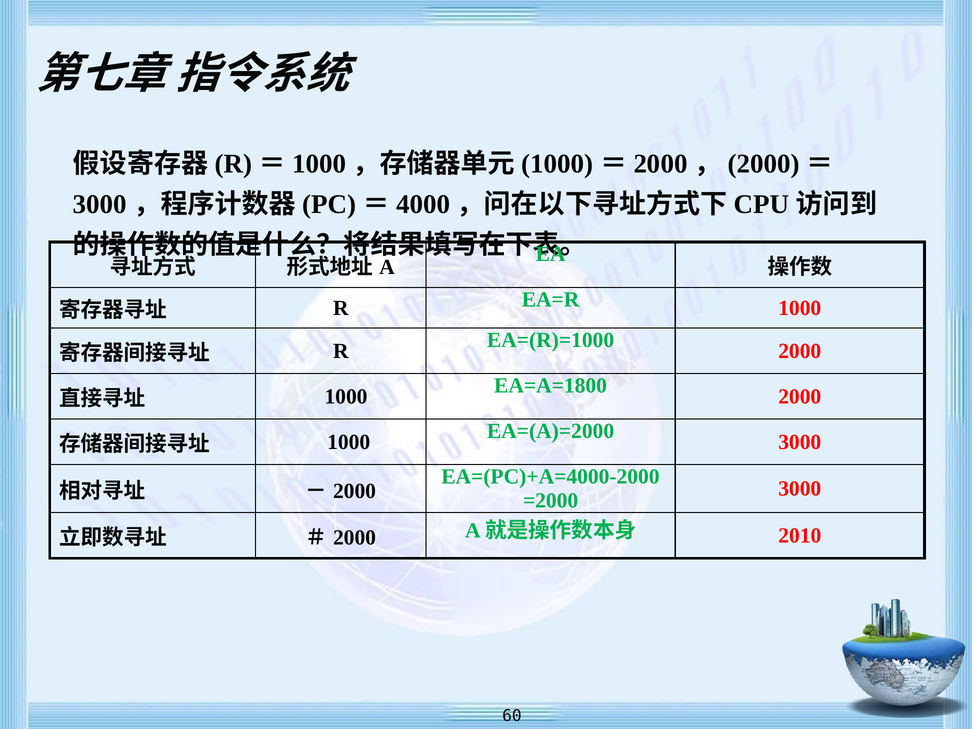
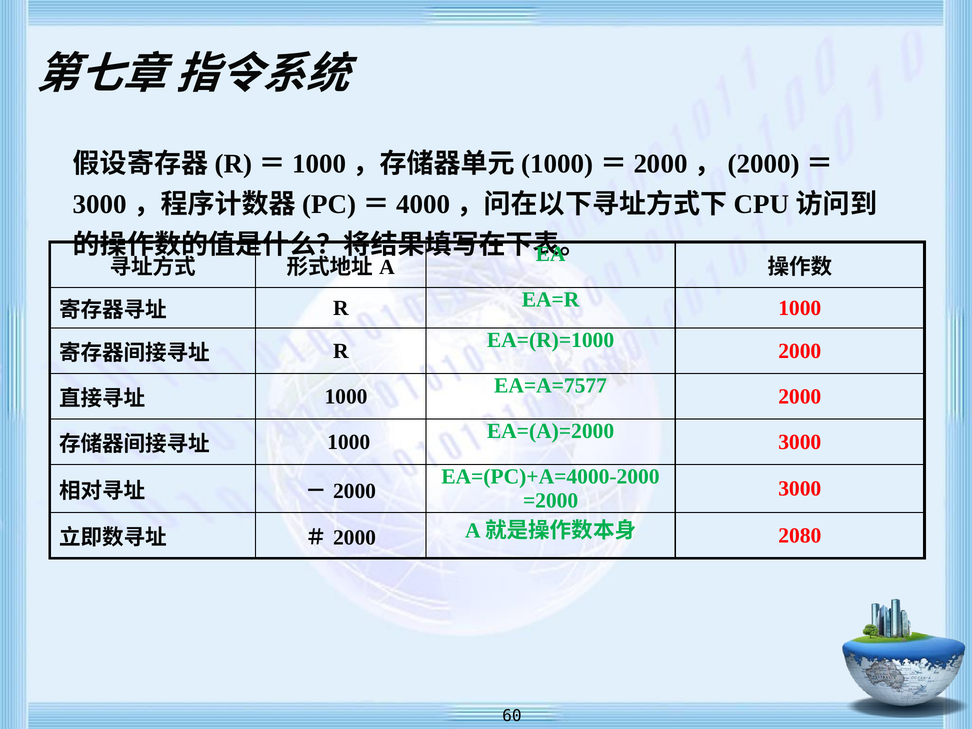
EA=A=1800: EA=A=1800 -> EA=A=7577
2010: 2010 -> 2080
